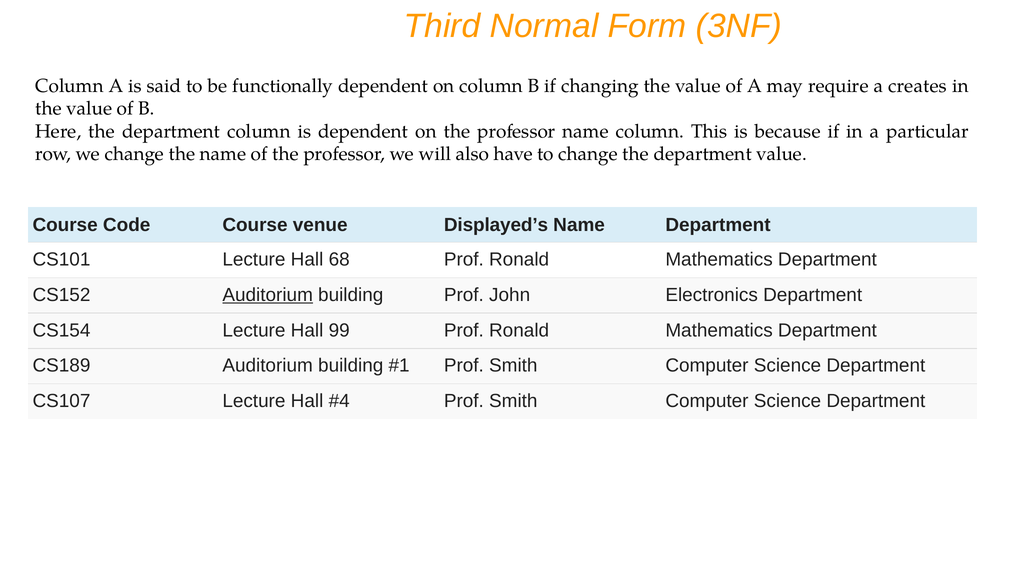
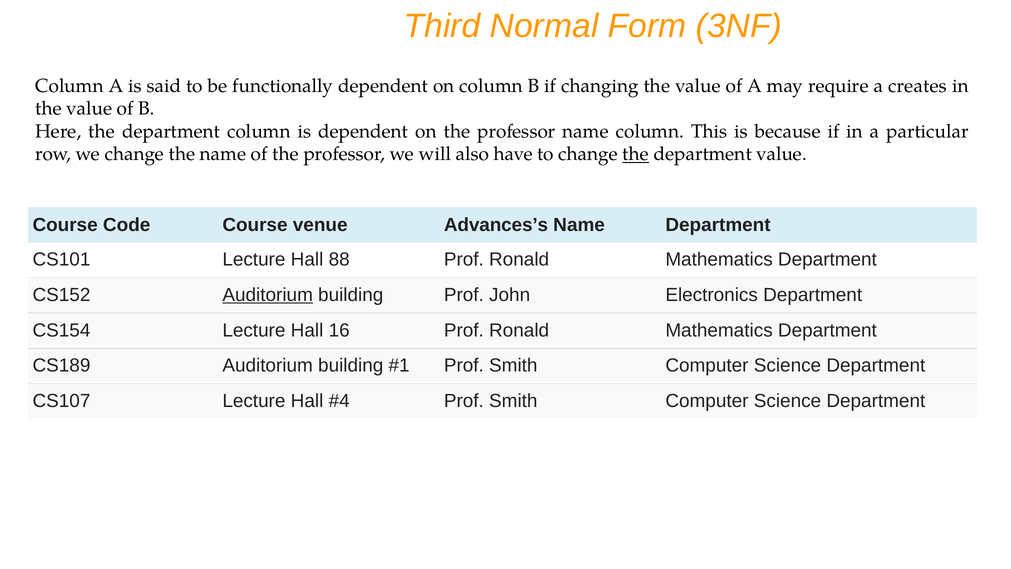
the at (636, 154) underline: none -> present
Displayed’s: Displayed’s -> Advances’s
68: 68 -> 88
99: 99 -> 16
